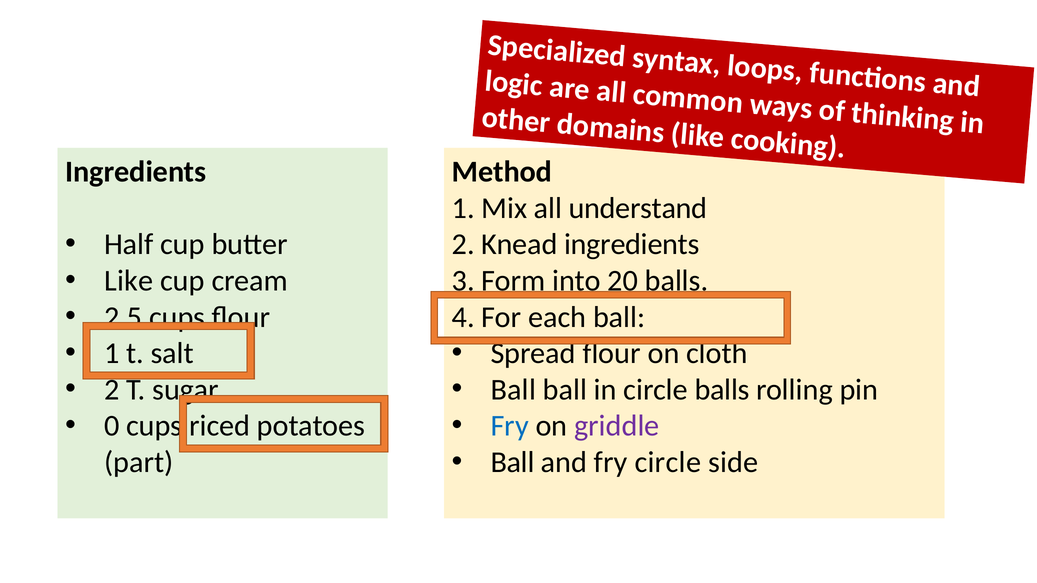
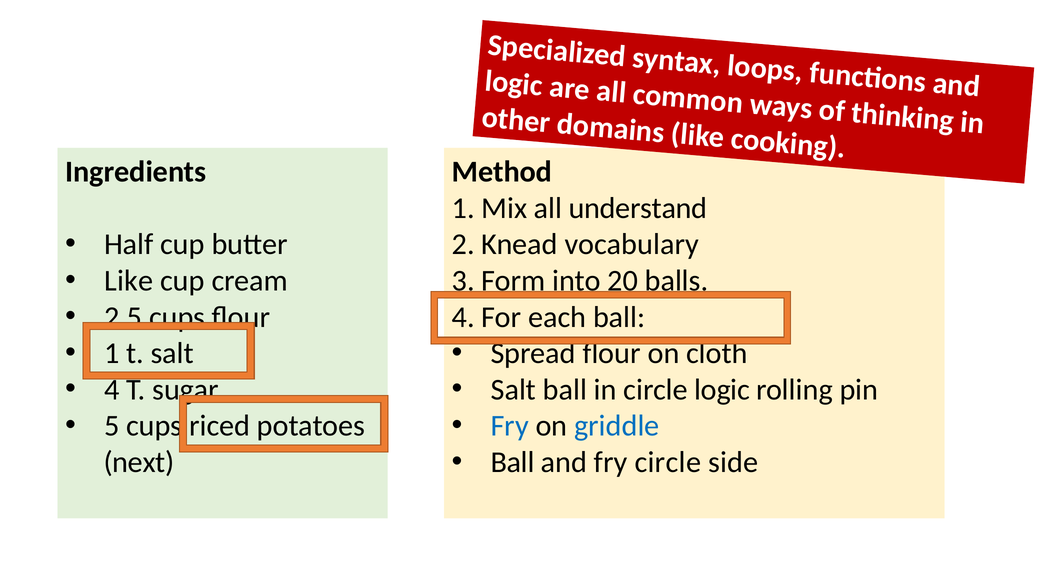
Knead ingredients: ingredients -> vocabulary
2 at (112, 390): 2 -> 4
Ball at (513, 390): Ball -> Salt
circle balls: balls -> logic
0: 0 -> 5
griddle colour: purple -> blue
part: part -> next
